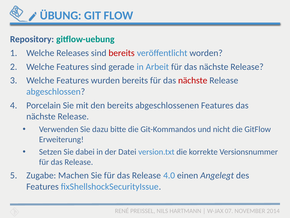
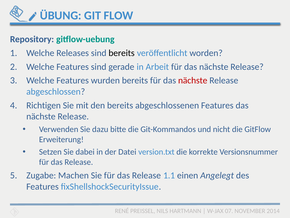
bereits at (122, 53) colour: red -> black
Porcelain: Porcelain -> Richtigen
4.0: 4.0 -> 1.1
